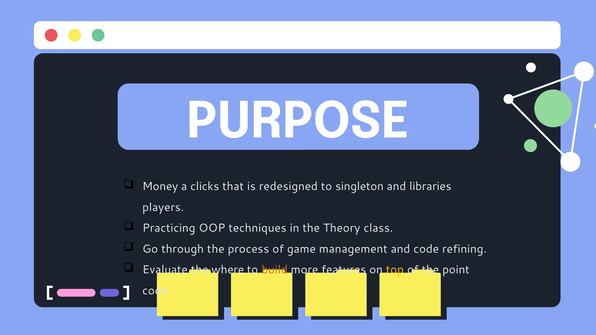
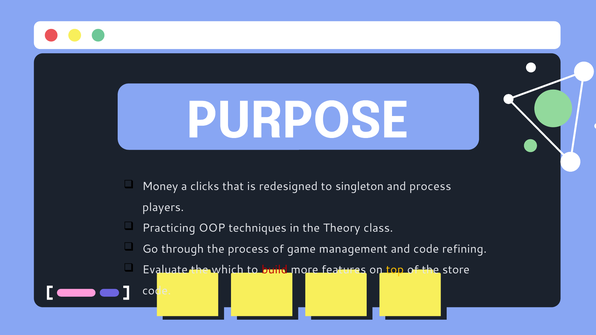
and libraries: libraries -> process
where: where -> which
build colour: orange -> red
point: point -> store
